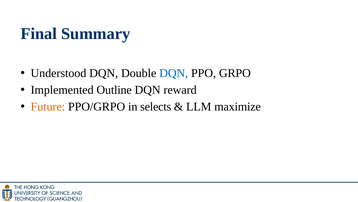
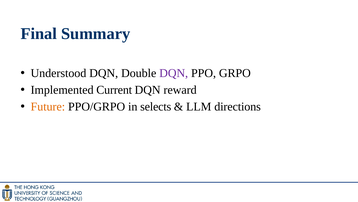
DQN at (174, 73) colour: blue -> purple
Outline: Outline -> Current
maximize: maximize -> directions
